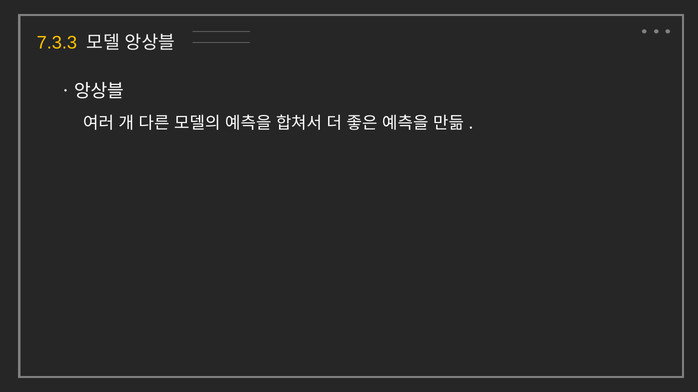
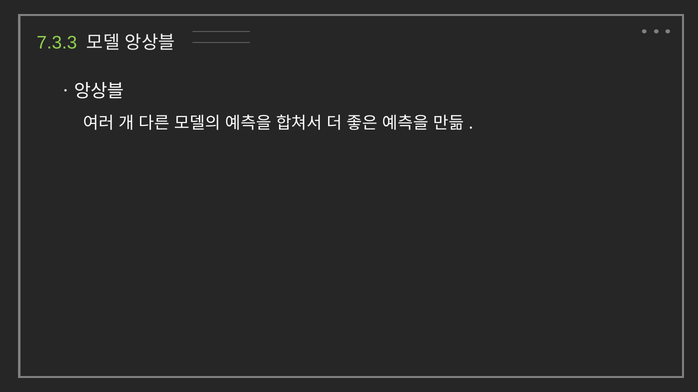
7.3.3 colour: yellow -> light green
